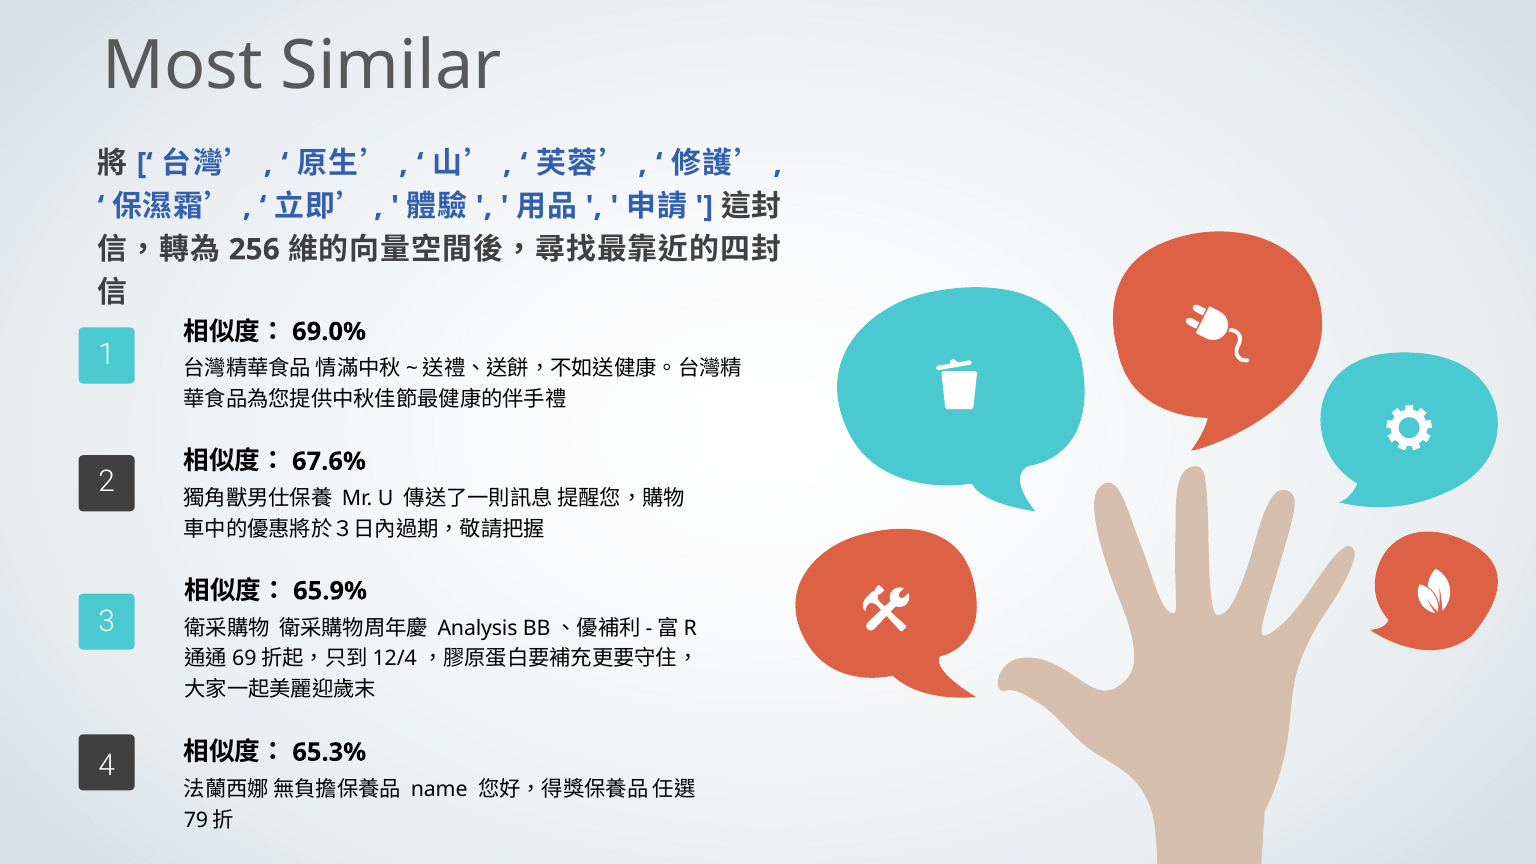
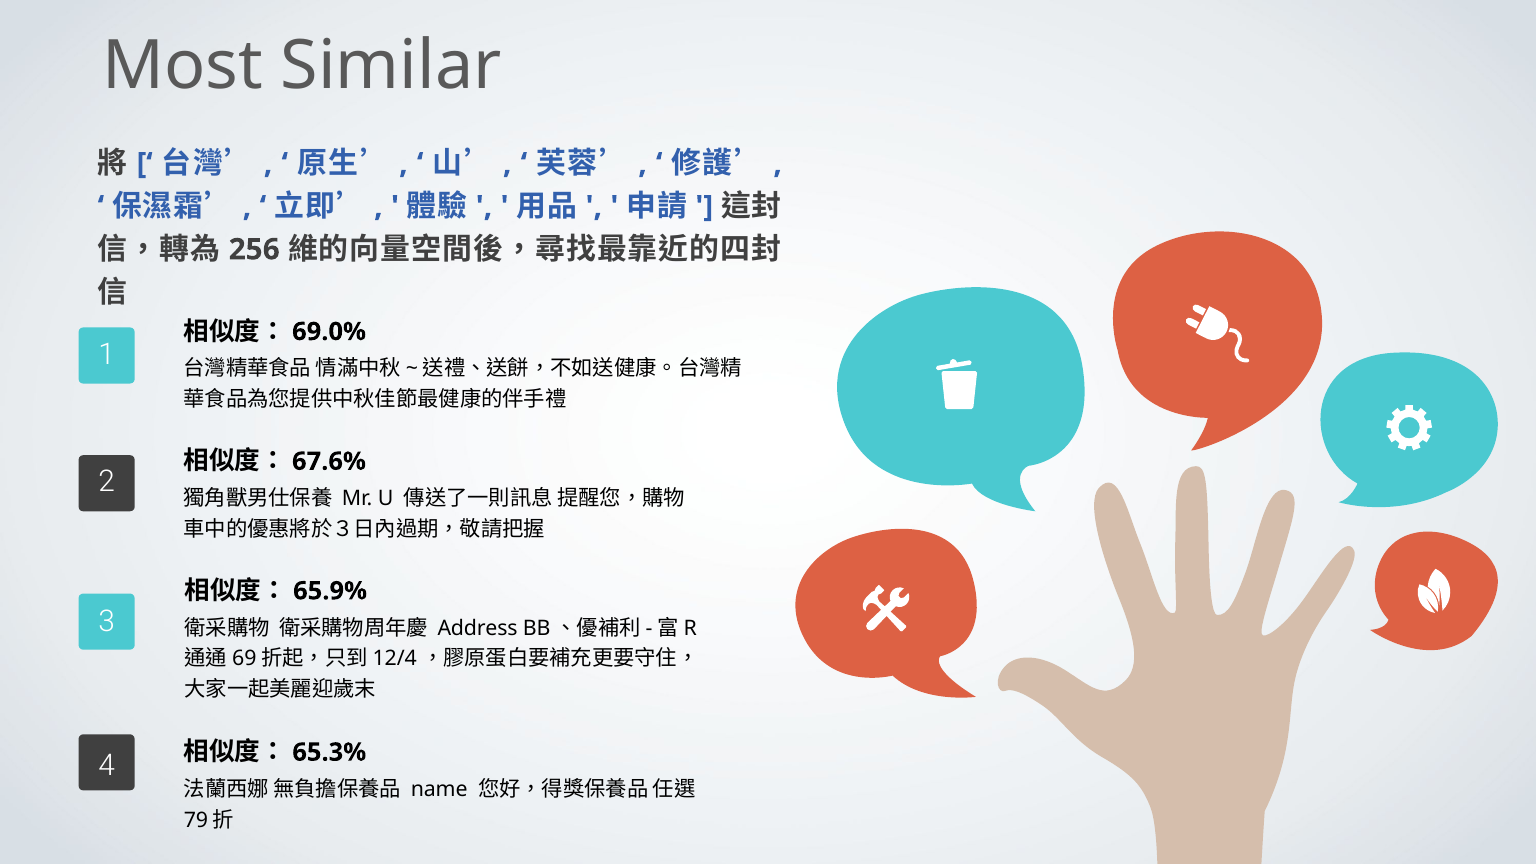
Analysis: Analysis -> Address
